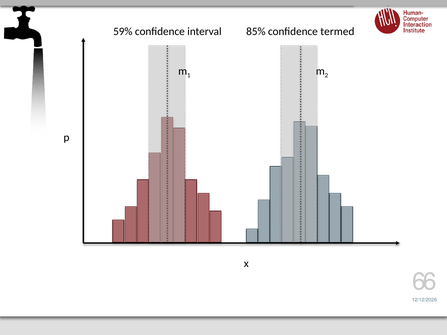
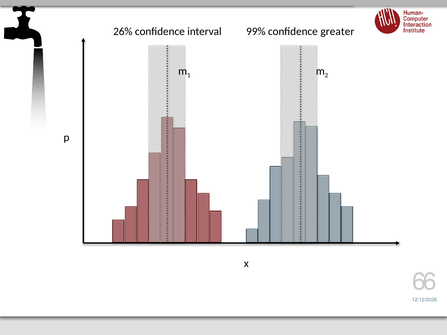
59%: 59% -> 26%
85%: 85% -> 99%
termed: termed -> greater
